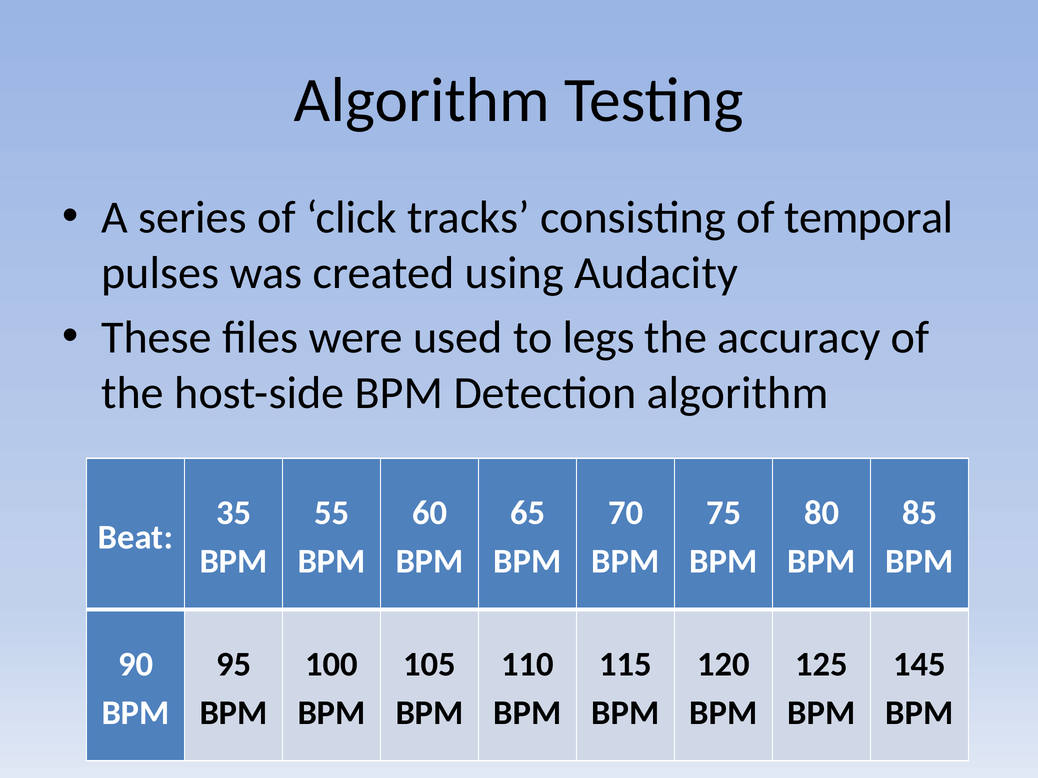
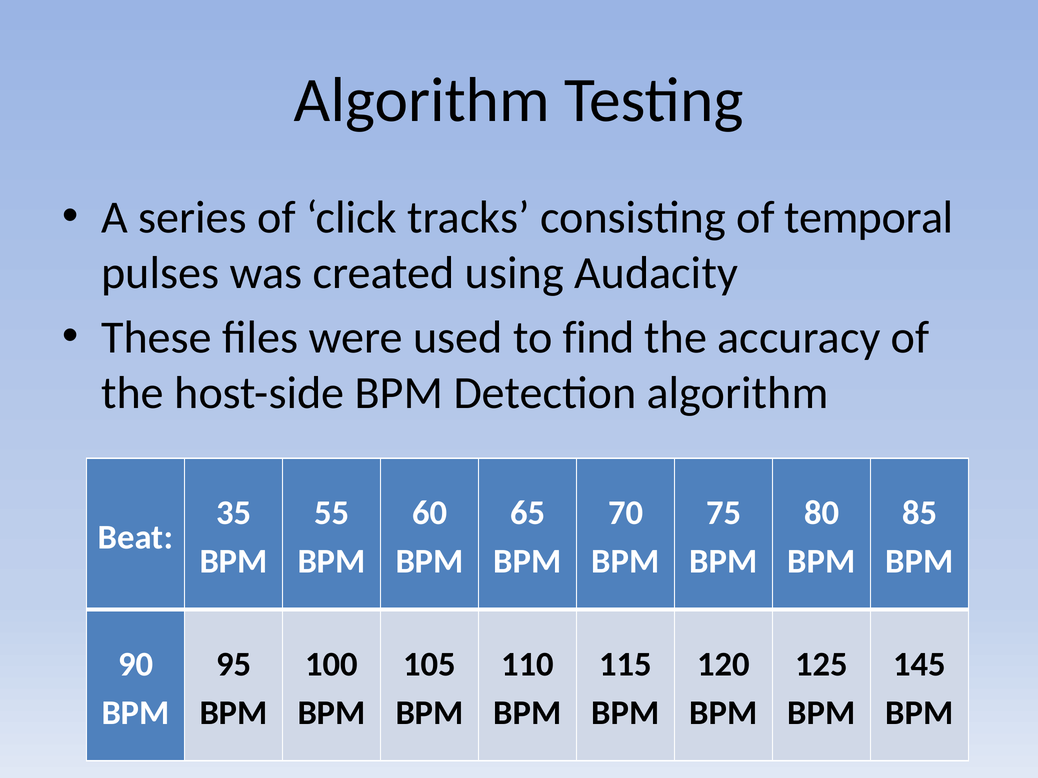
legs: legs -> find
